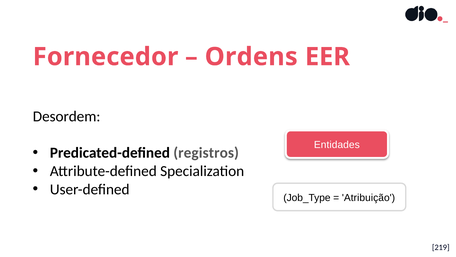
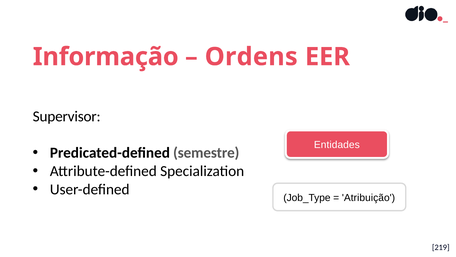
Fornecedor: Fornecedor -> Informação
Desordem: Desordem -> Supervisor
registros: registros -> semestre
